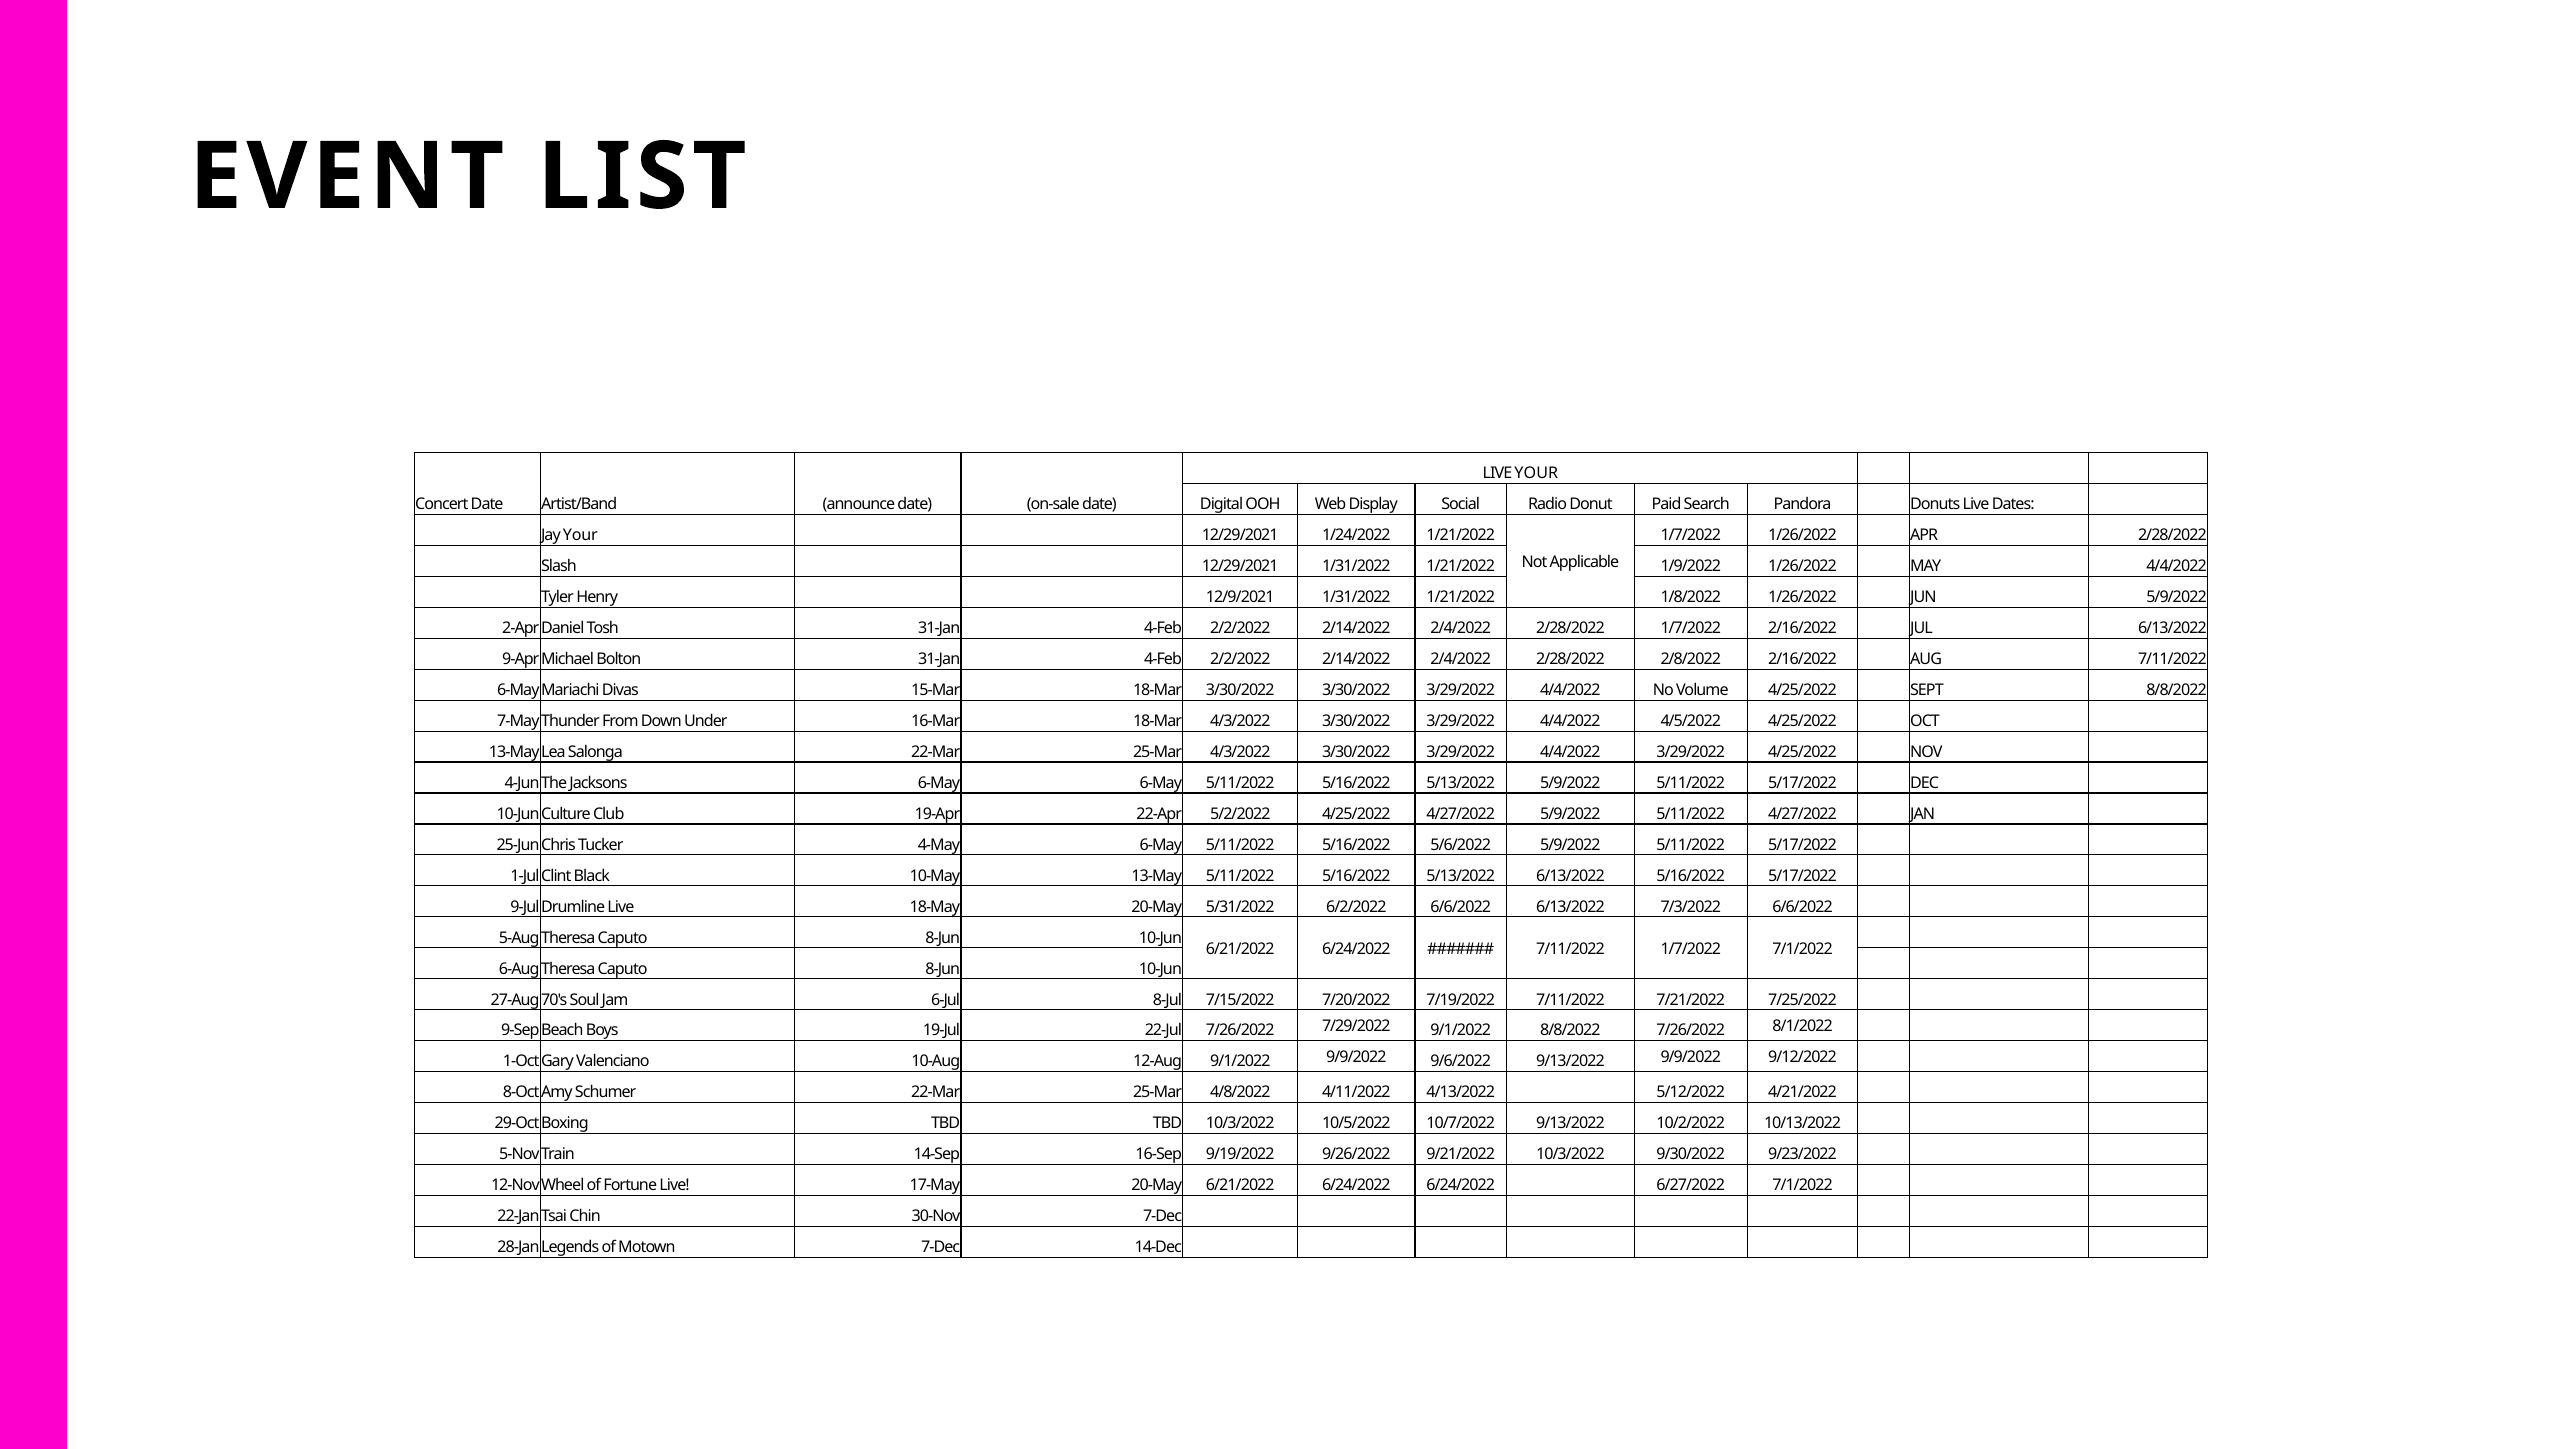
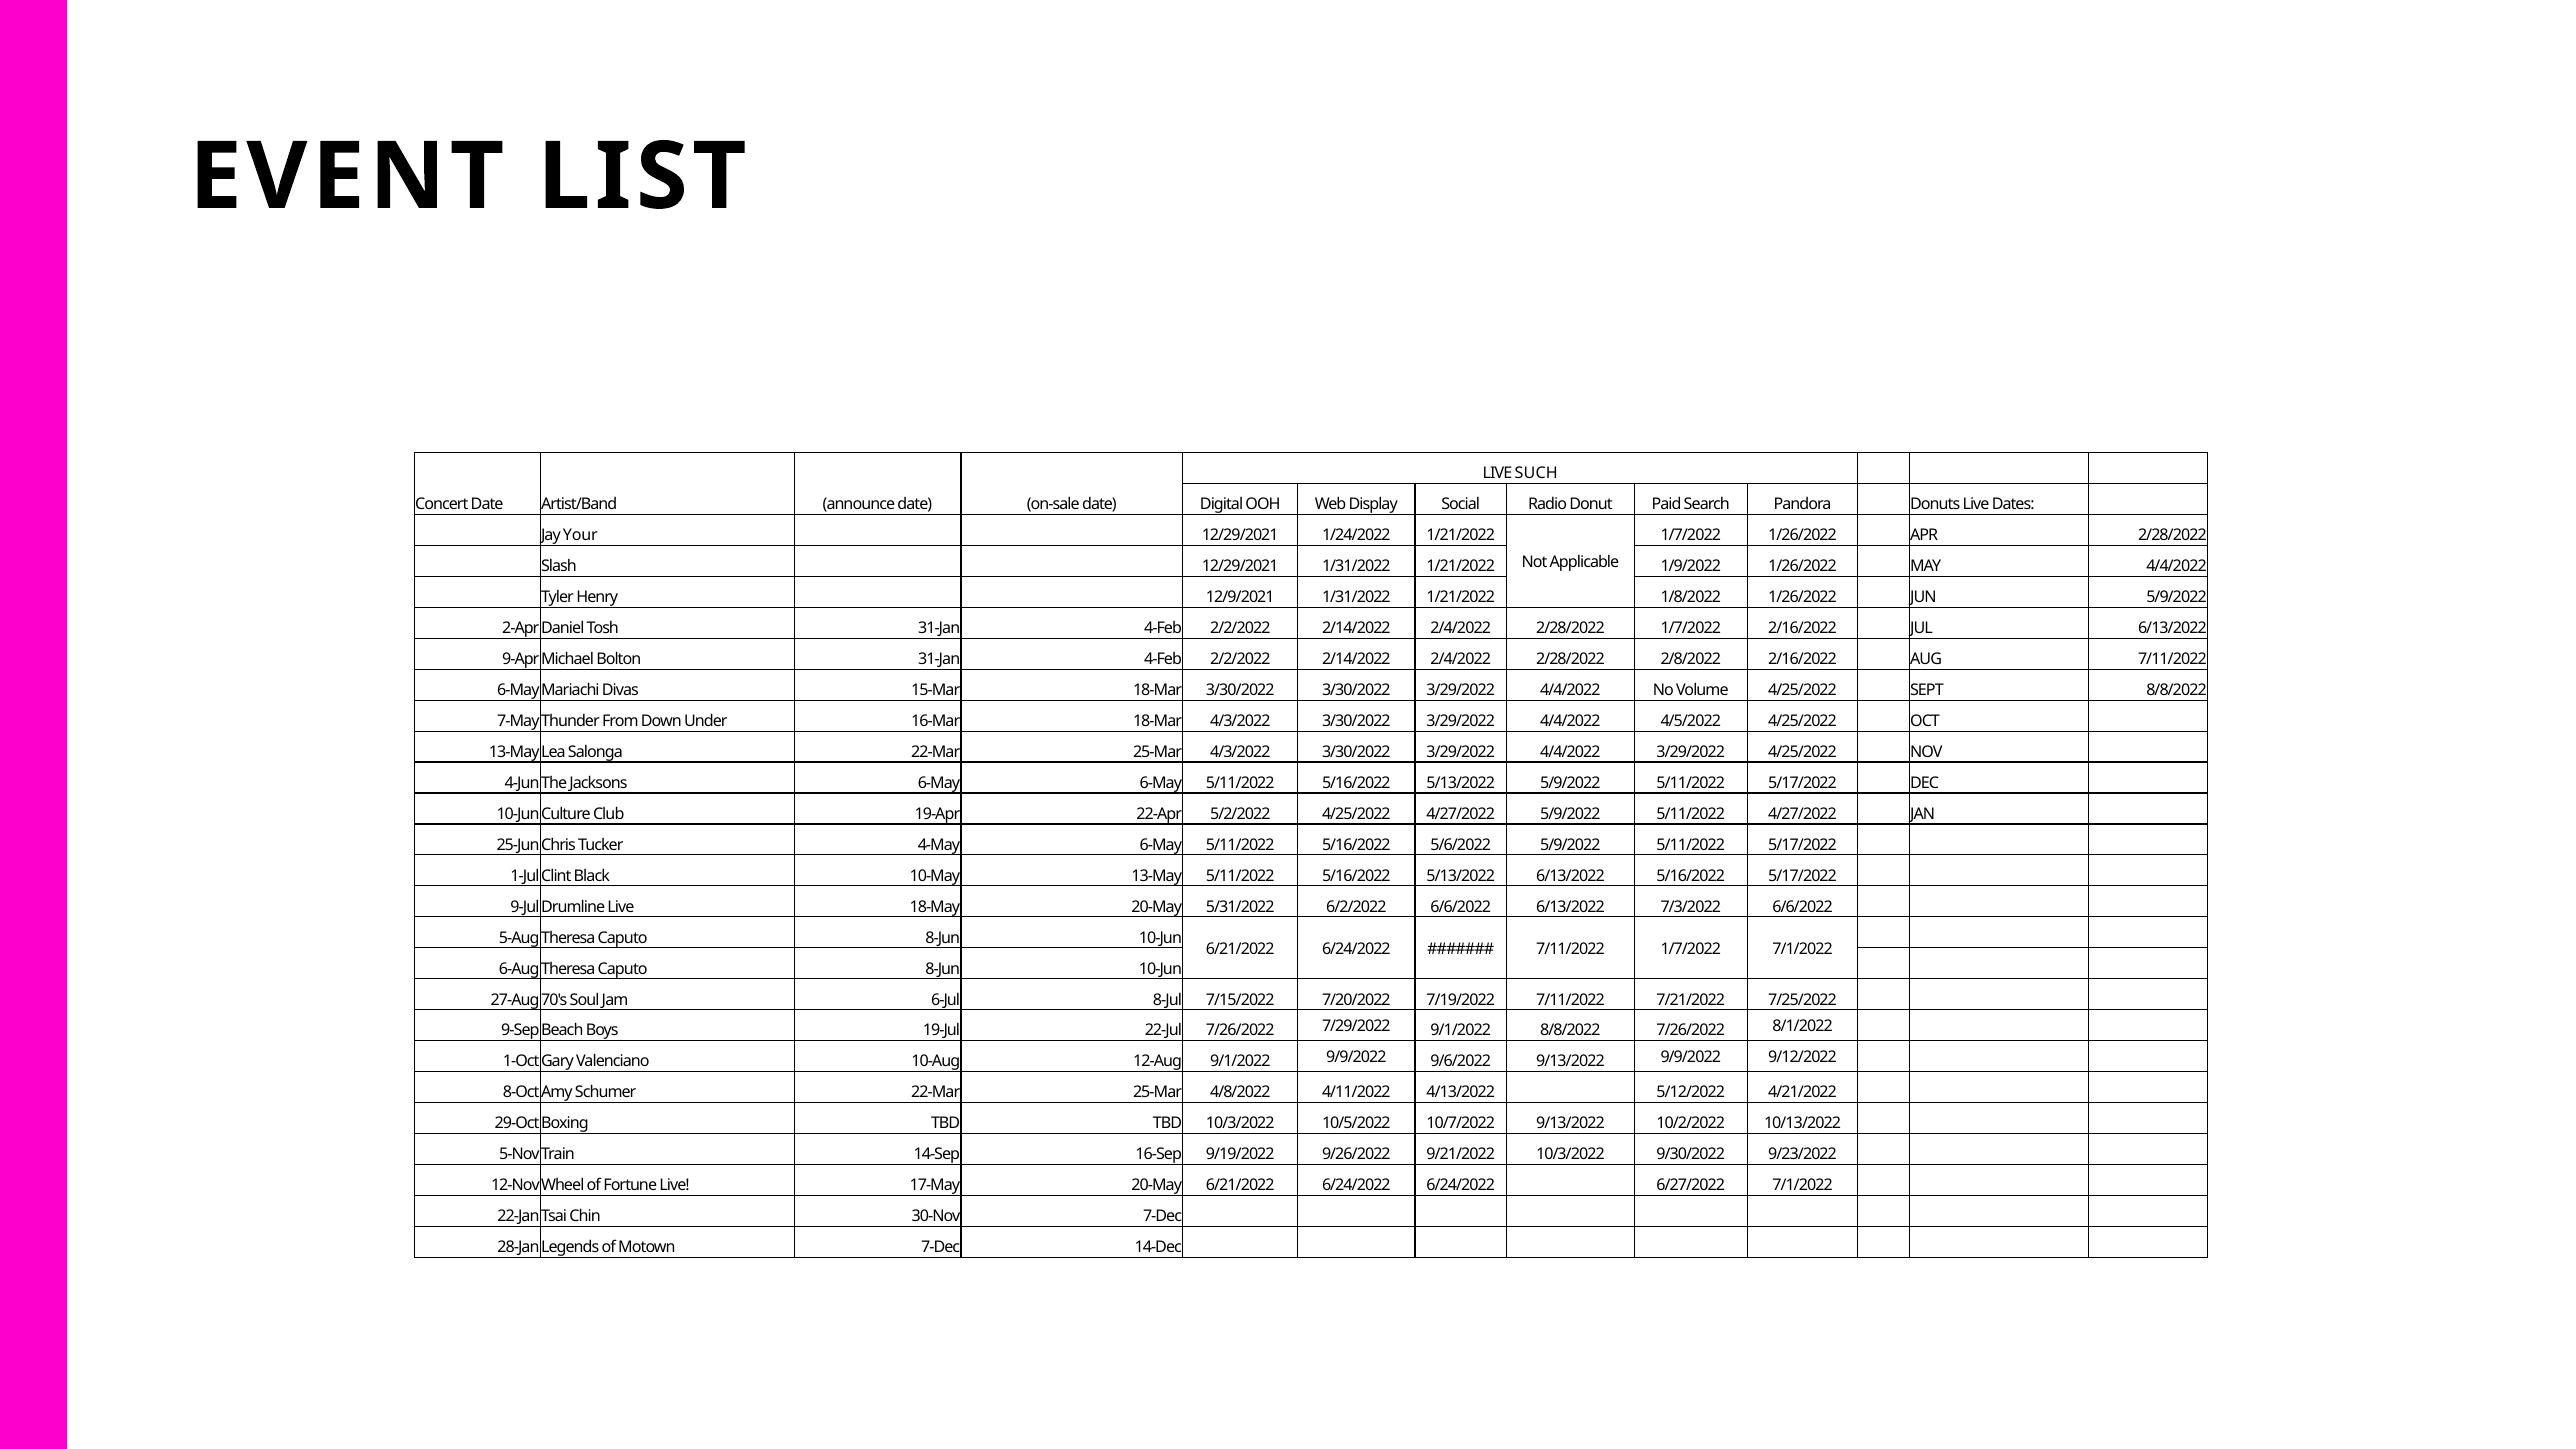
LIVE YOUR: YOUR -> SUCH
